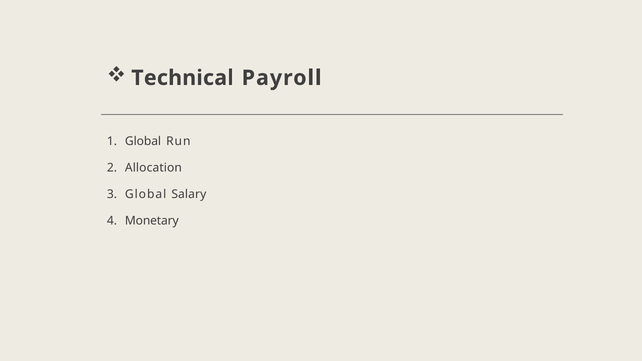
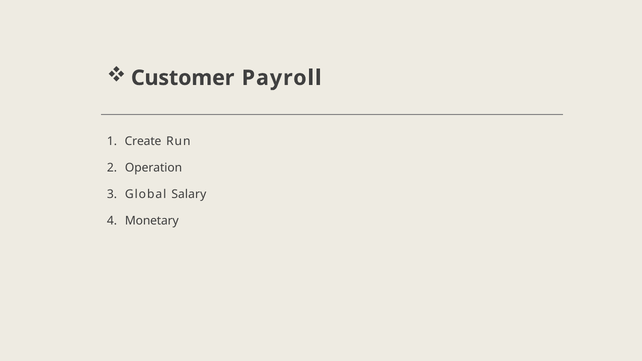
Technical: Technical -> Customer
Global at (143, 141): Global -> Create
Allocation: Allocation -> Operation
